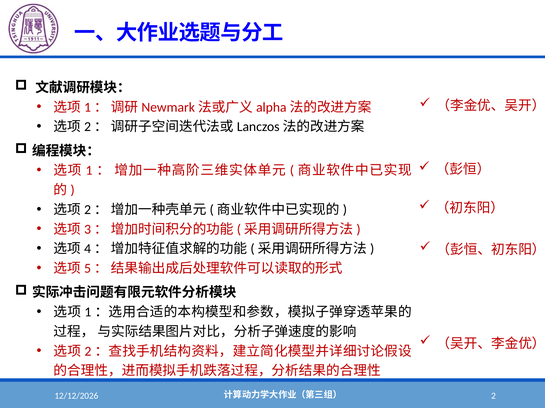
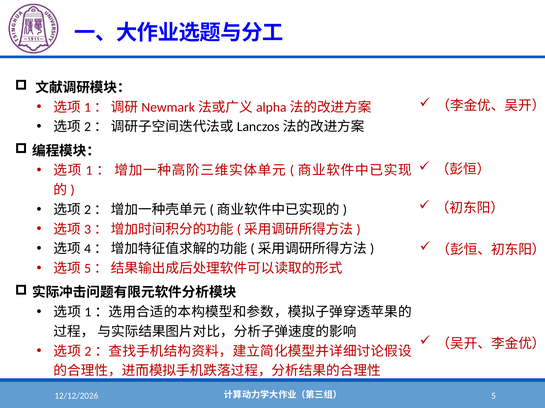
2 at (494, 396): 2 -> 5
